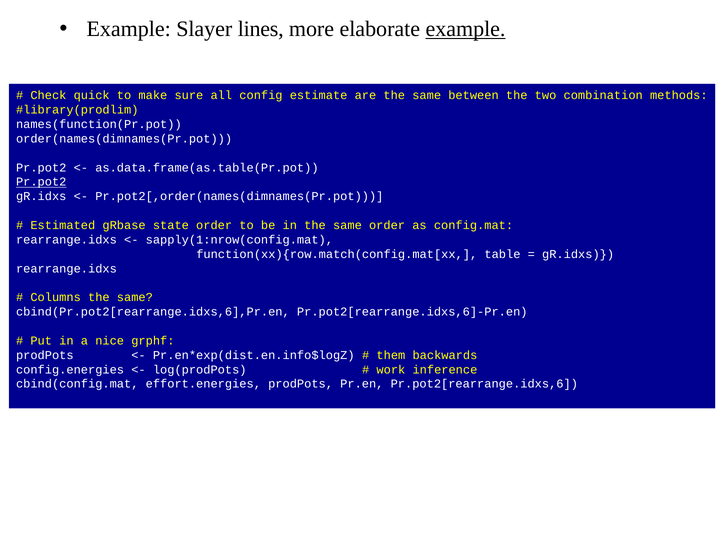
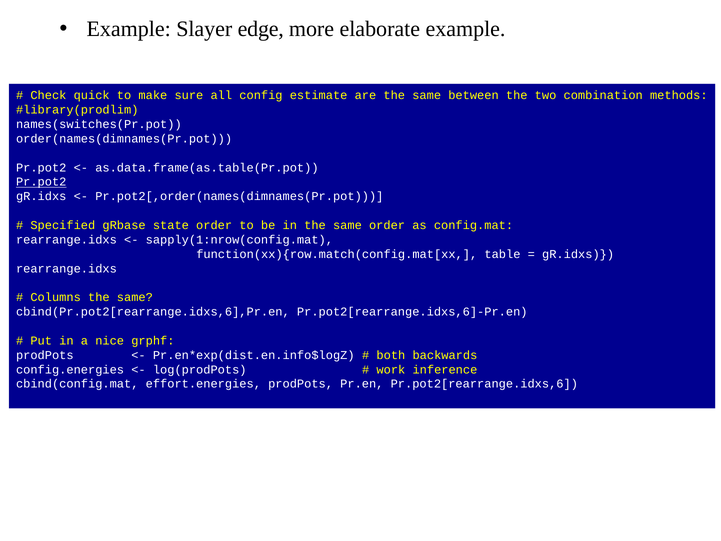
lines: lines -> edge
example at (466, 29) underline: present -> none
names(function(Pr.pot: names(function(Pr.pot -> names(switches(Pr.pot
Estimated: Estimated -> Specified
them: them -> both
